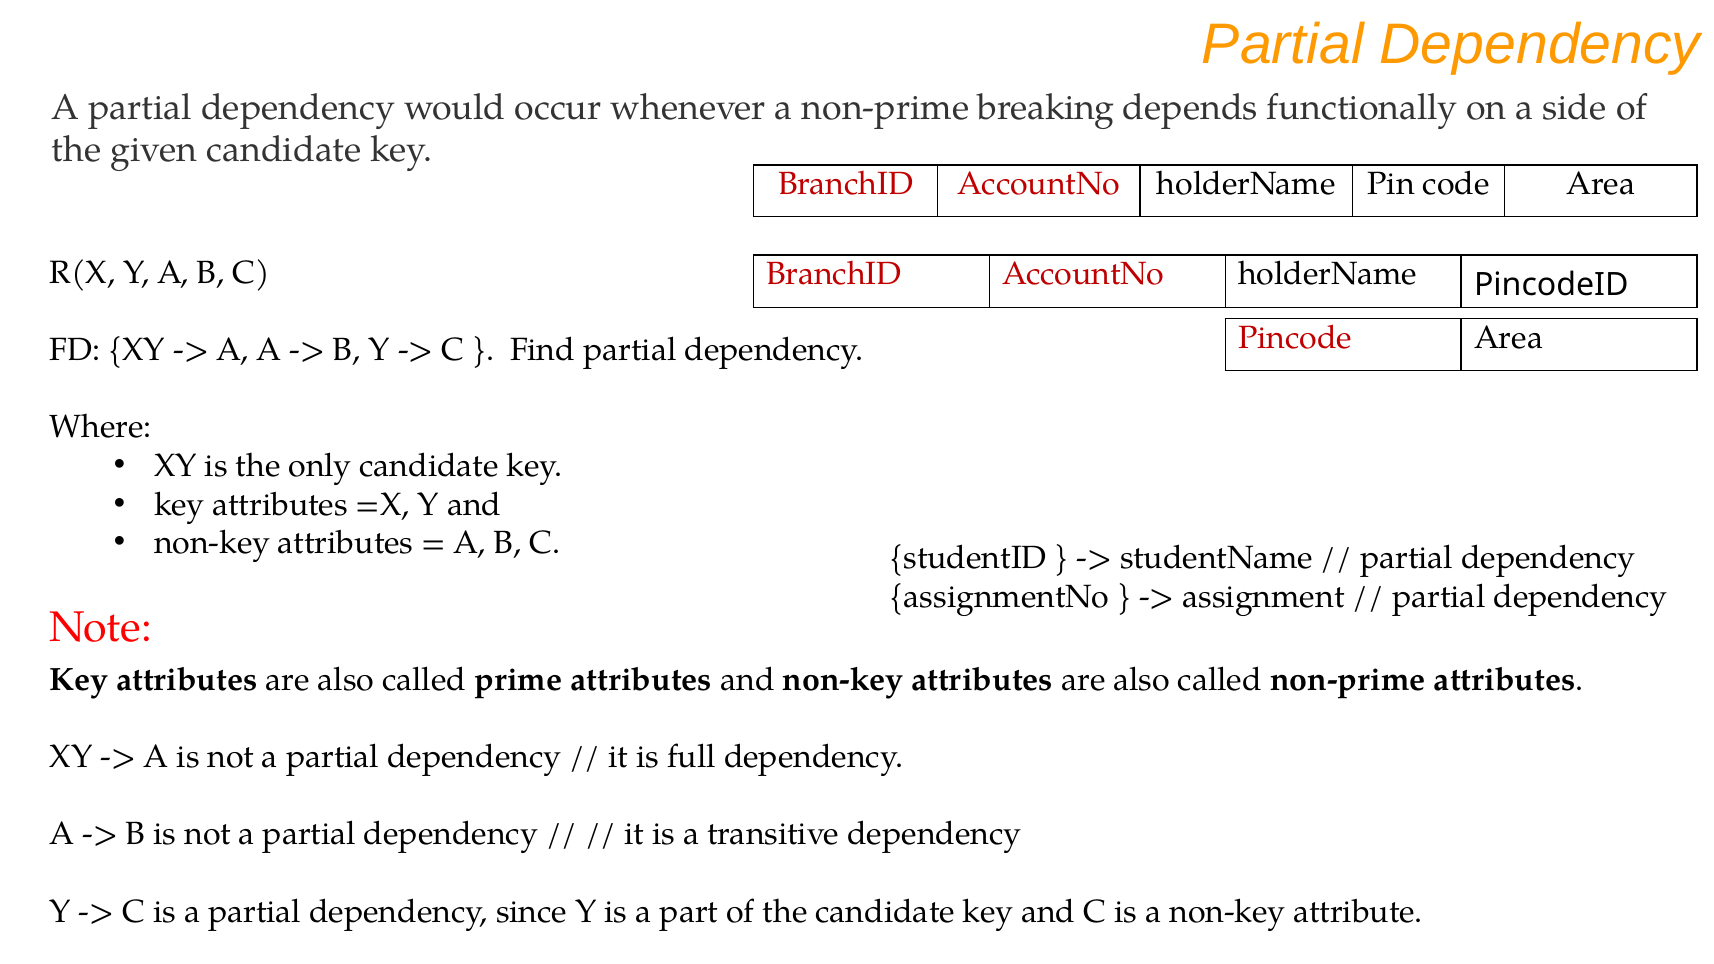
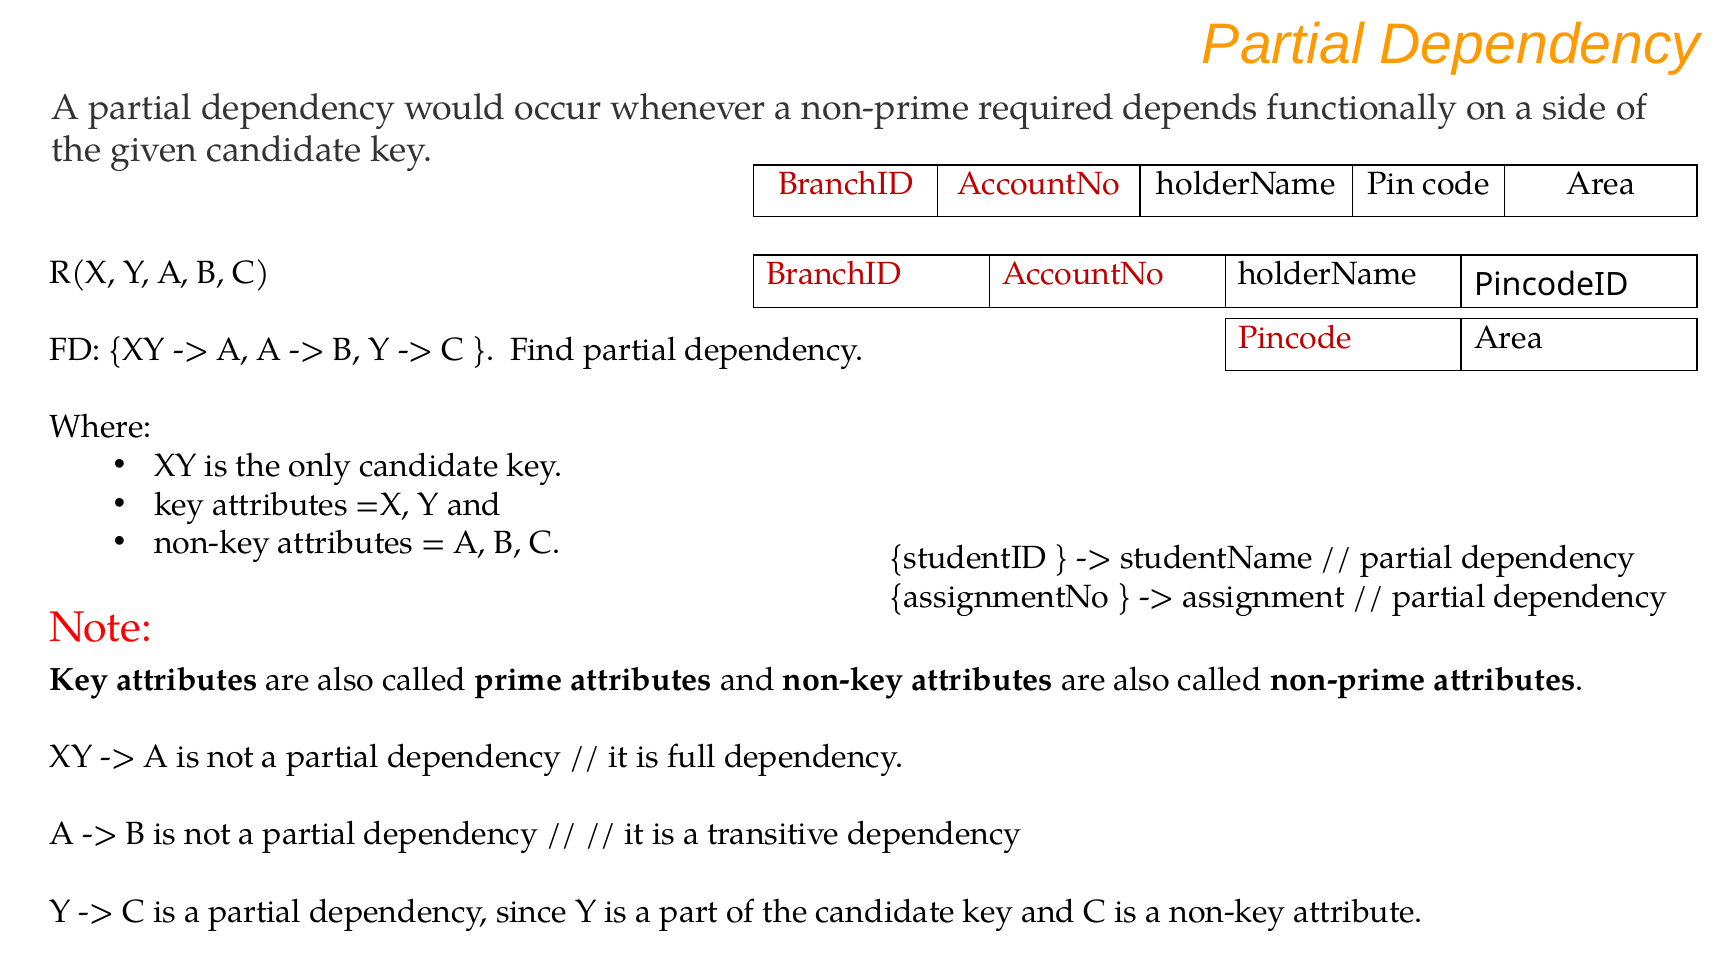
breaking: breaking -> required
